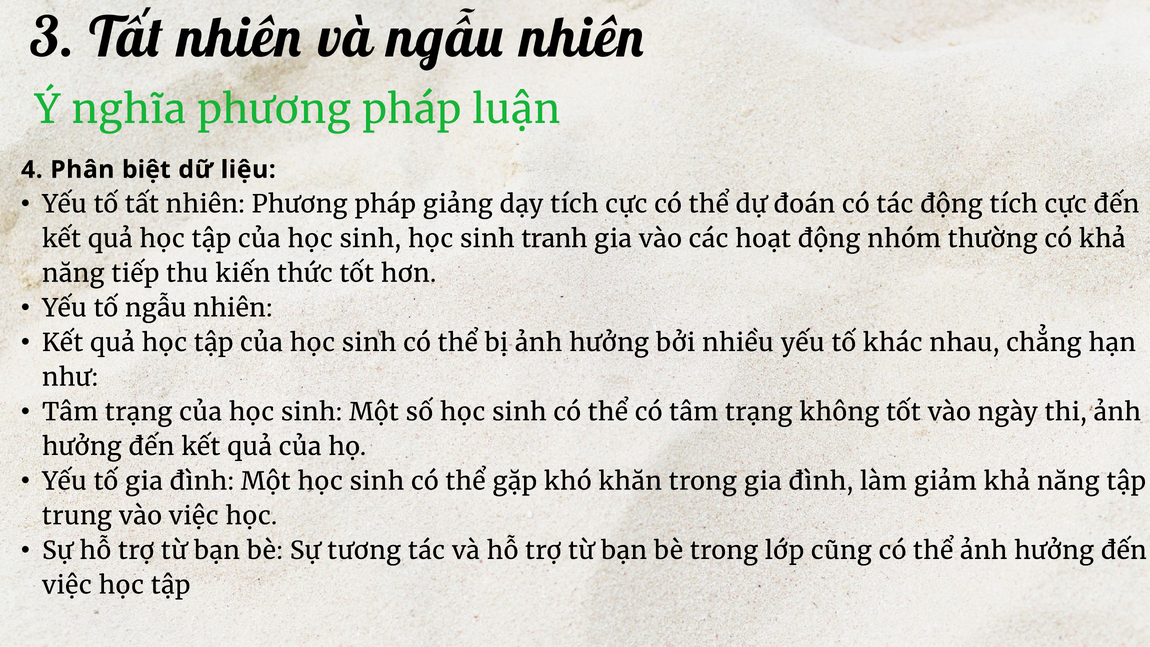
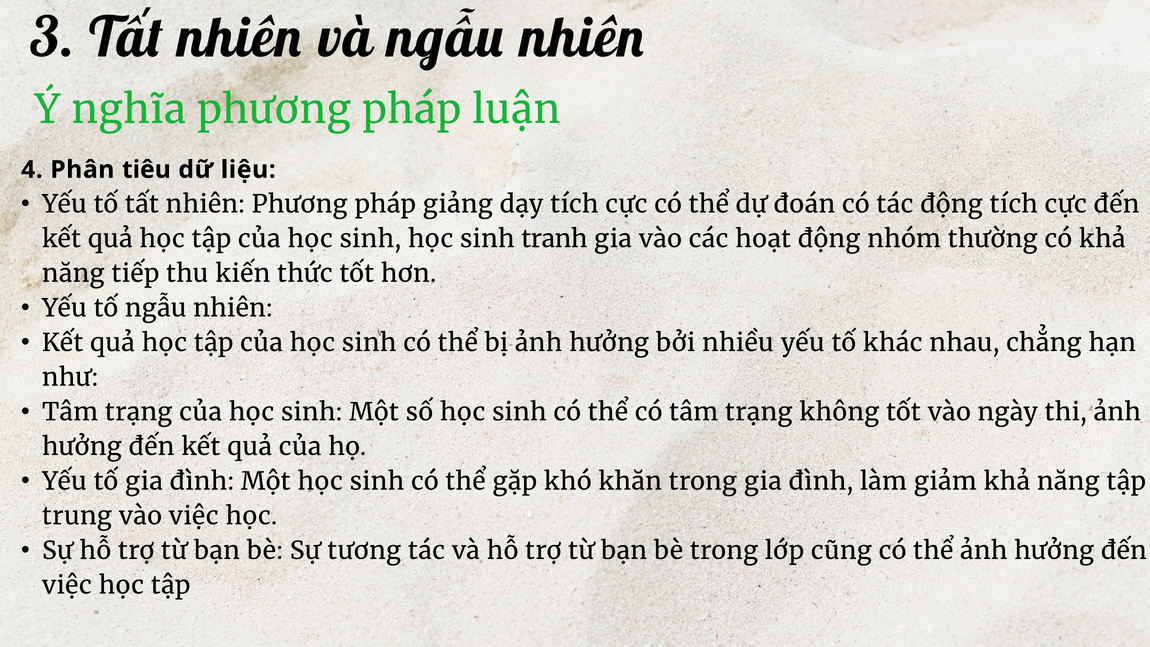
biệt: biệt -> tiêu
